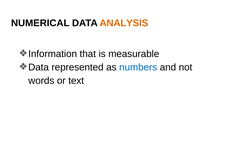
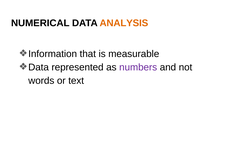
numbers colour: blue -> purple
